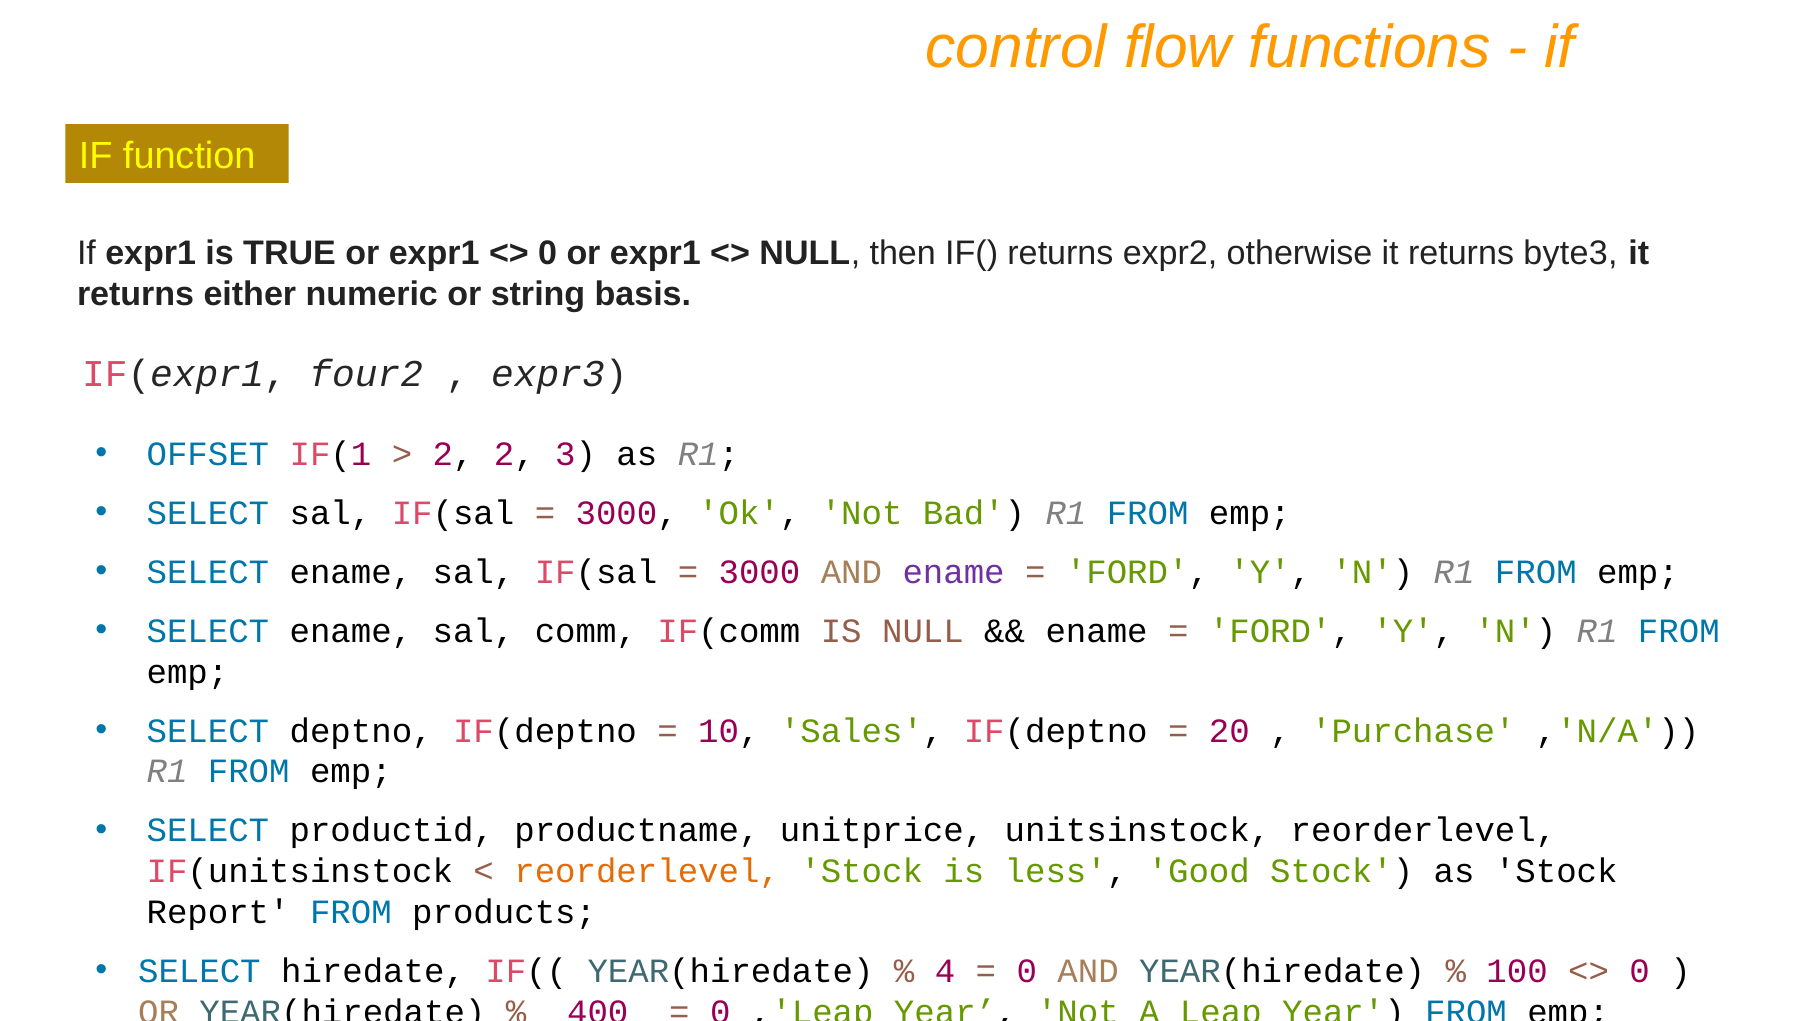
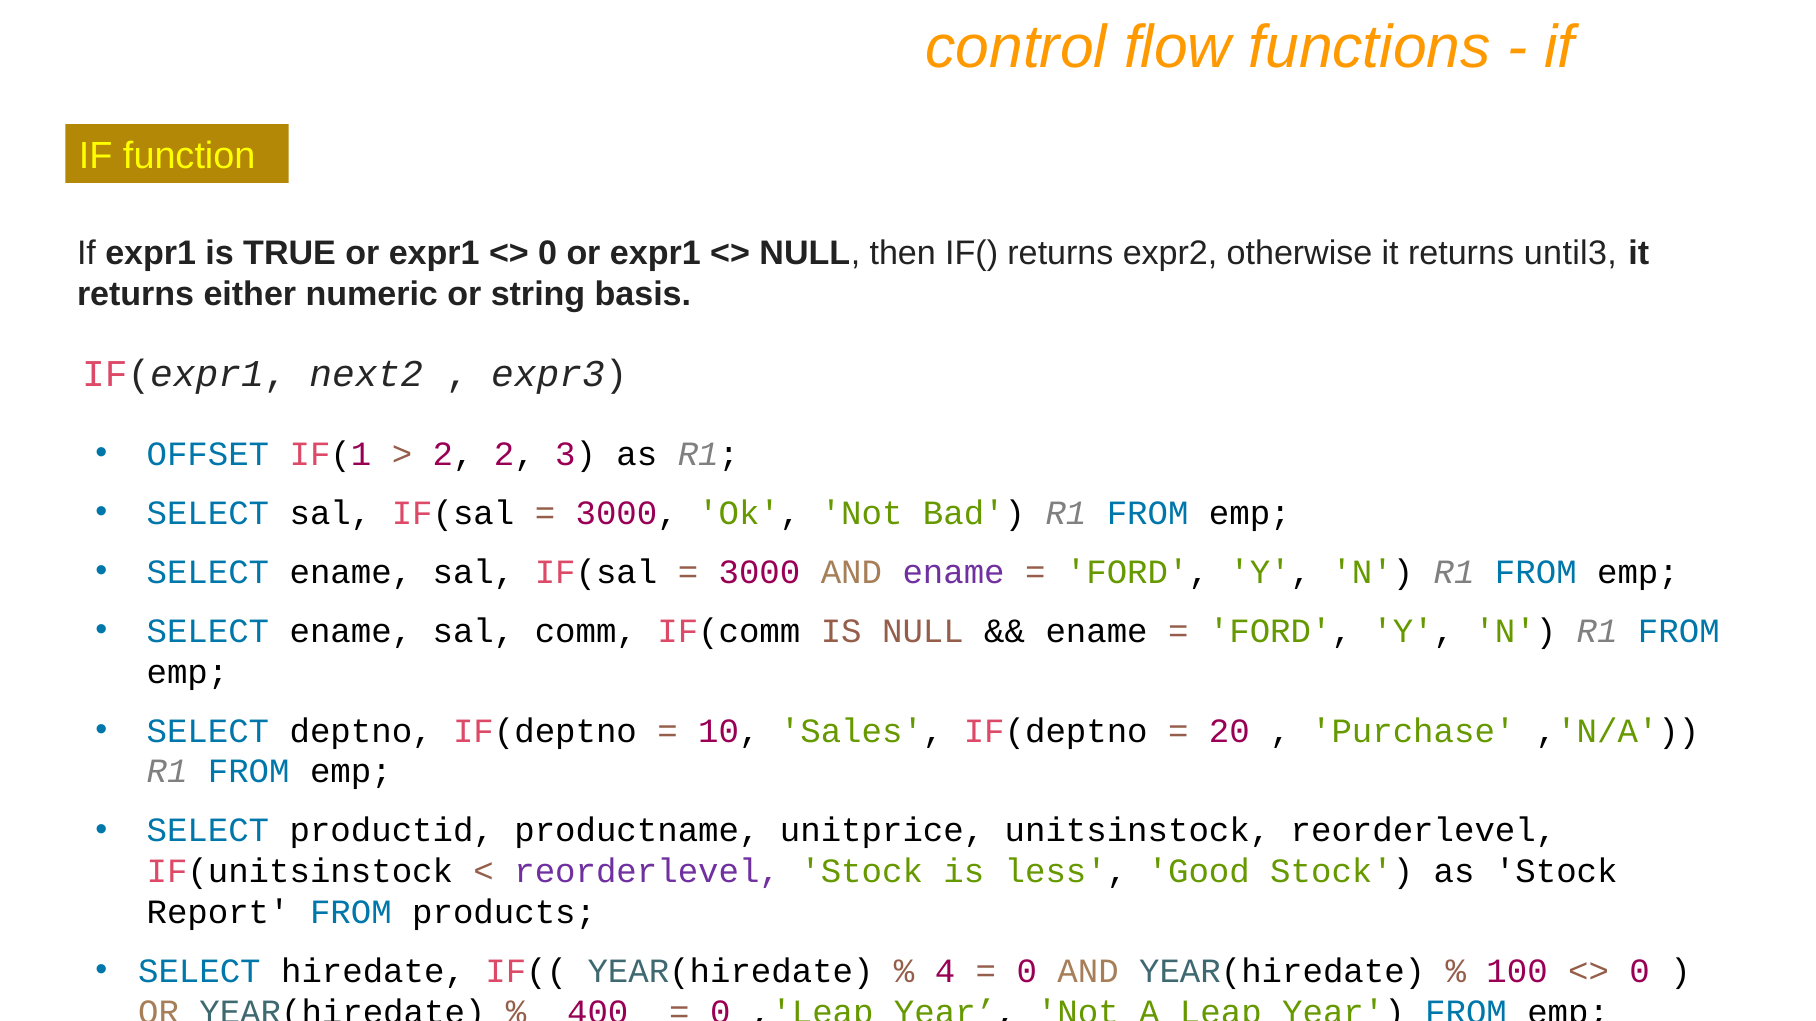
byte3: byte3 -> until3
four2: four2 -> next2
reorderlevel at (647, 872) colour: orange -> purple
